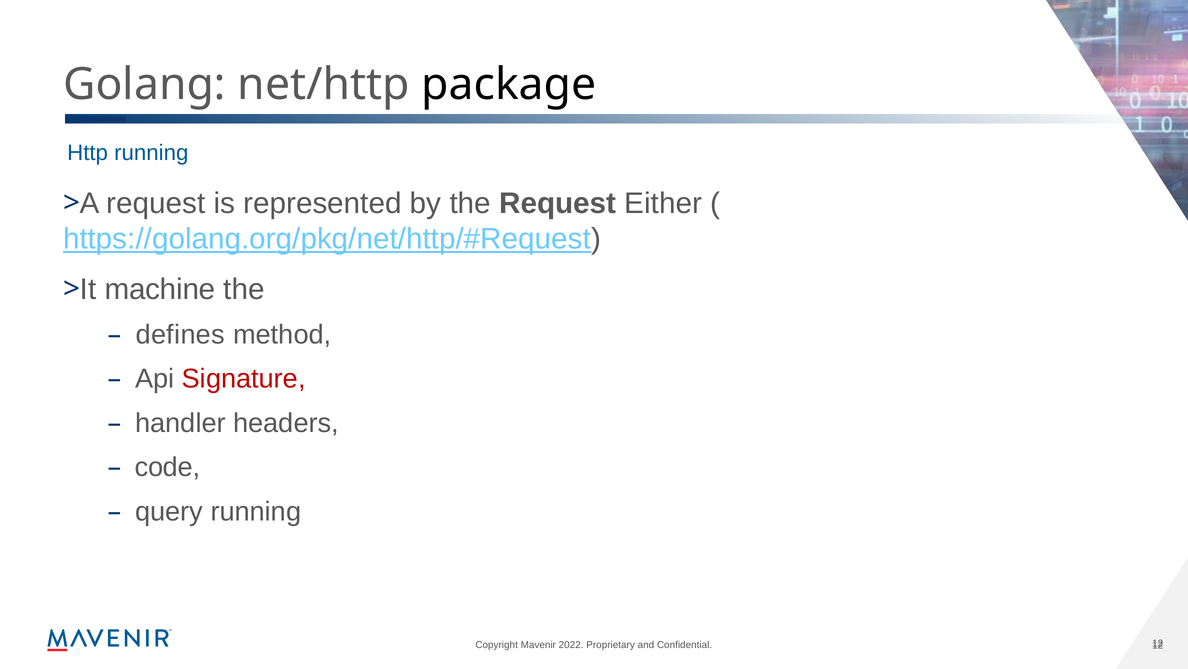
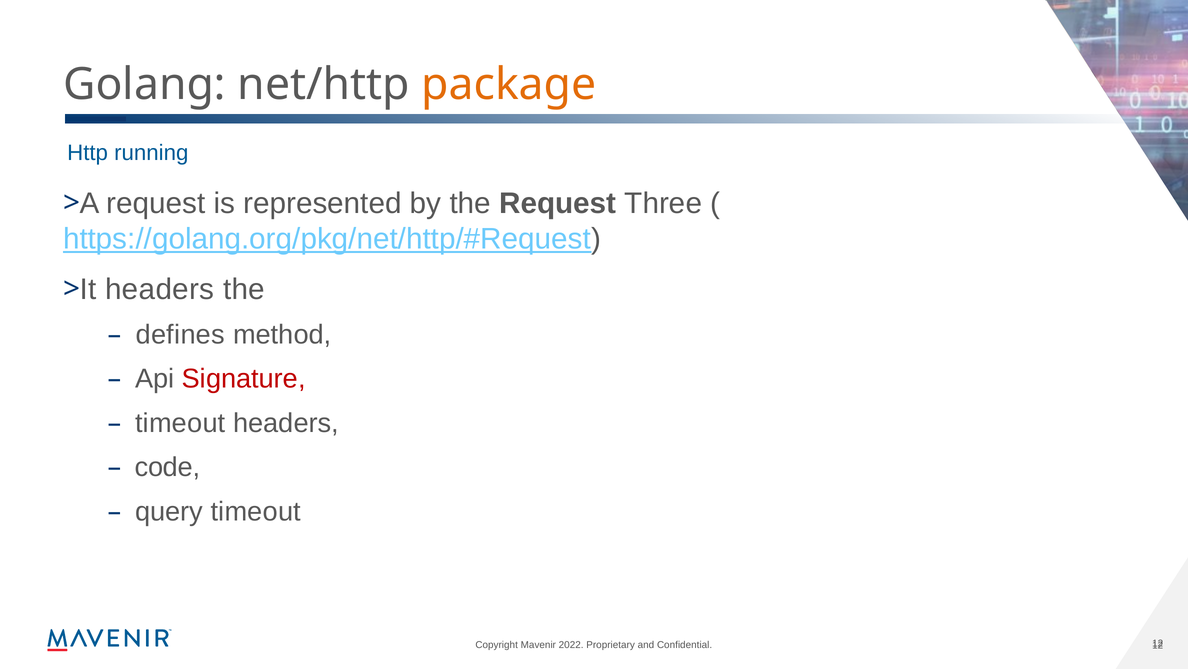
package colour: black -> orange
Either: Either -> Three
It machine: machine -> headers
handler at (180, 423): handler -> timeout
query running: running -> timeout
